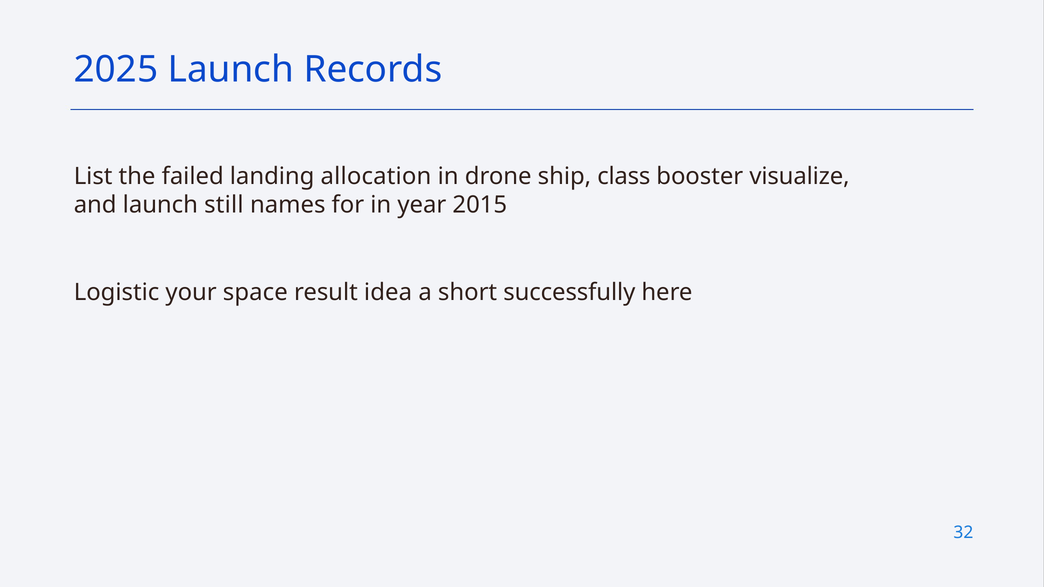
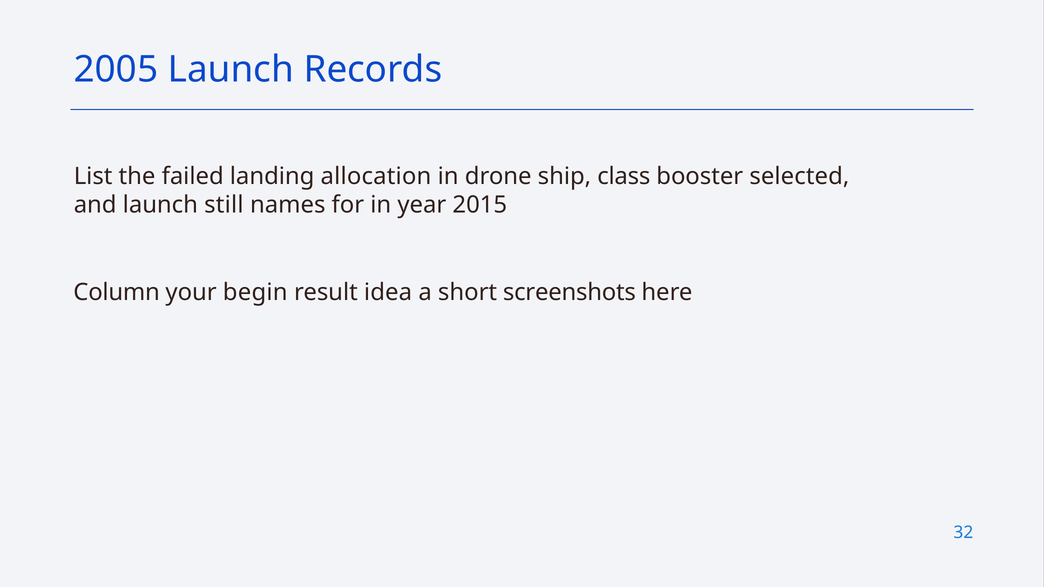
2025: 2025 -> 2005
visualize: visualize -> selected
Logistic: Logistic -> Column
space: space -> begin
successfully: successfully -> screenshots
